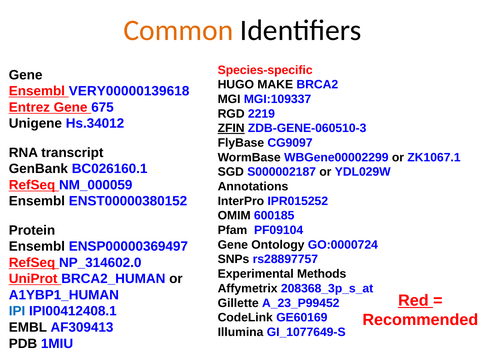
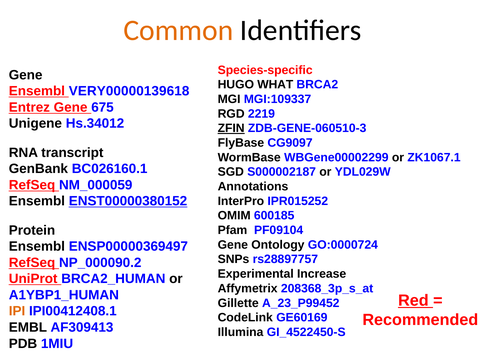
MAKE: MAKE -> WHAT
ENST00000380152 underline: none -> present
NP_314602.0: NP_314602.0 -> NP_000090.2
Methods: Methods -> Increase
IPI colour: blue -> orange
GI_1077649-S: GI_1077649-S -> GI_4522450-S
